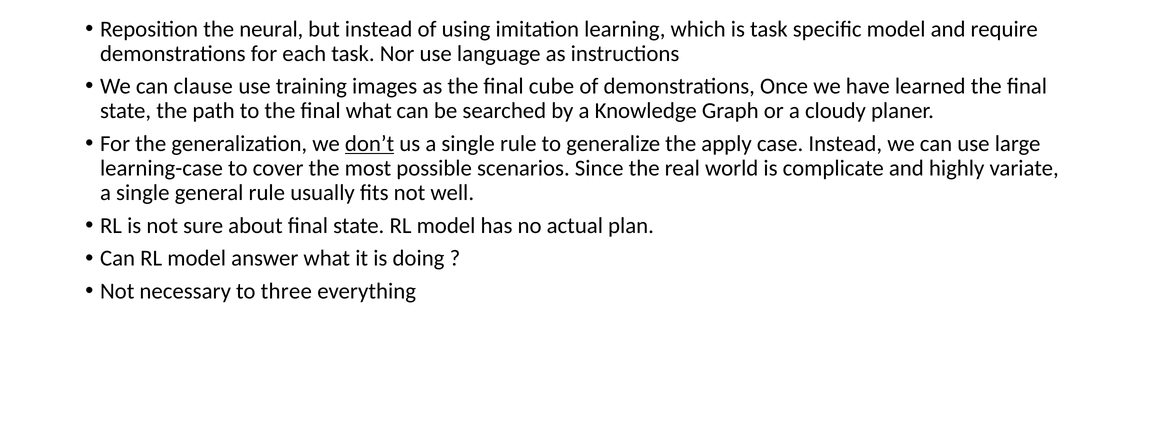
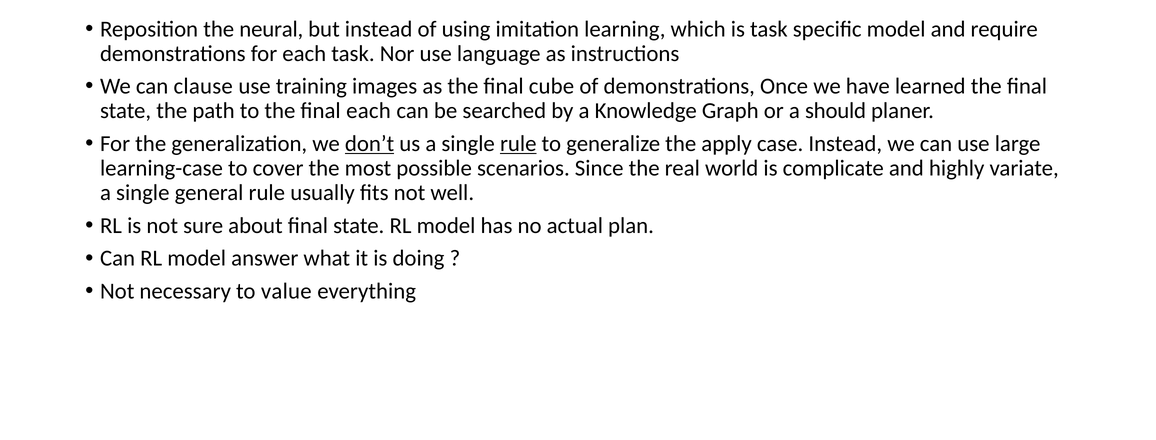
final what: what -> each
cloudy: cloudy -> should
rule at (518, 144) underline: none -> present
three: three -> value
